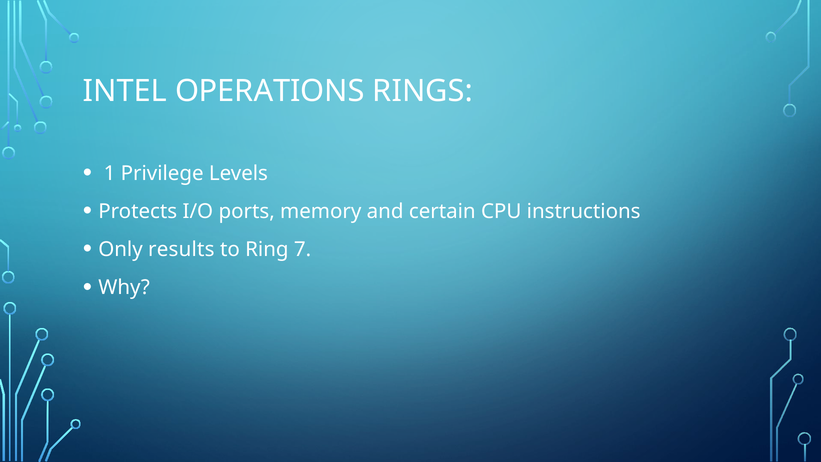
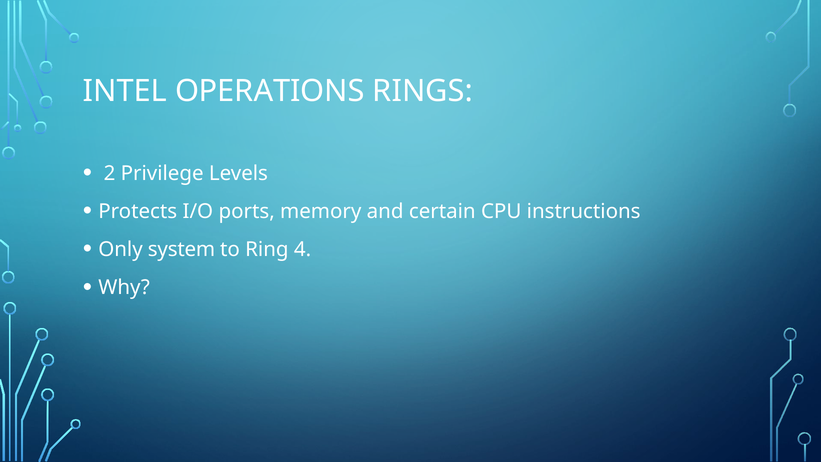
1: 1 -> 2
results: results -> system
7: 7 -> 4
